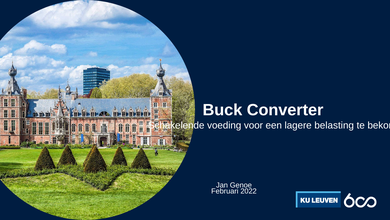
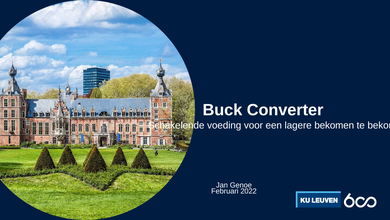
lagere belasting: belasting -> bekomen
